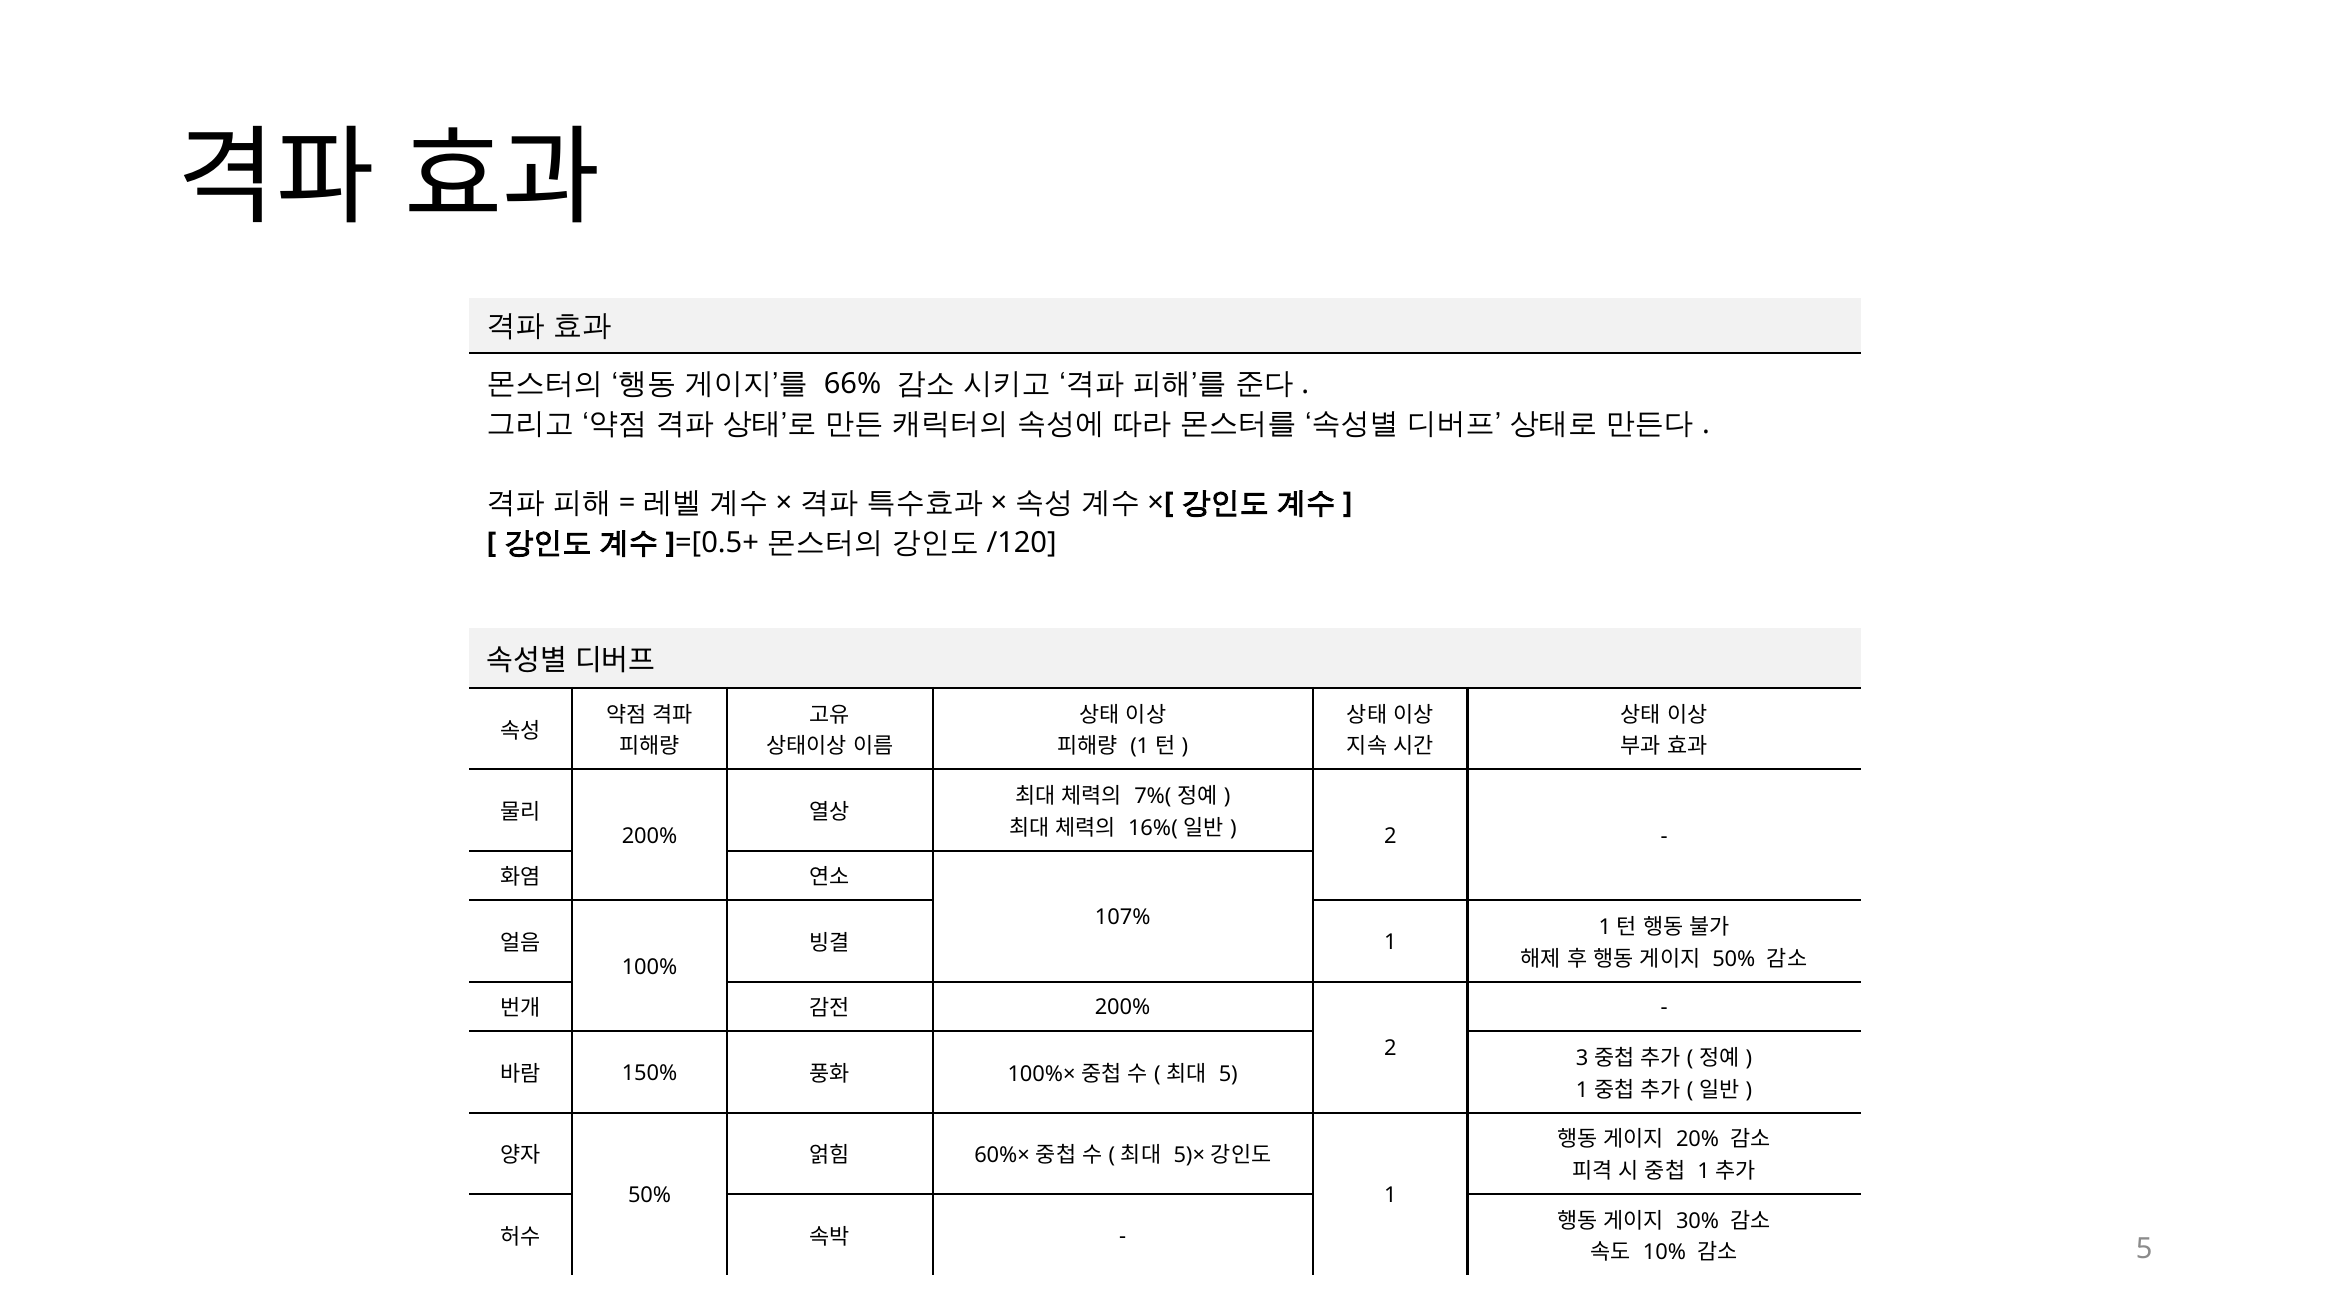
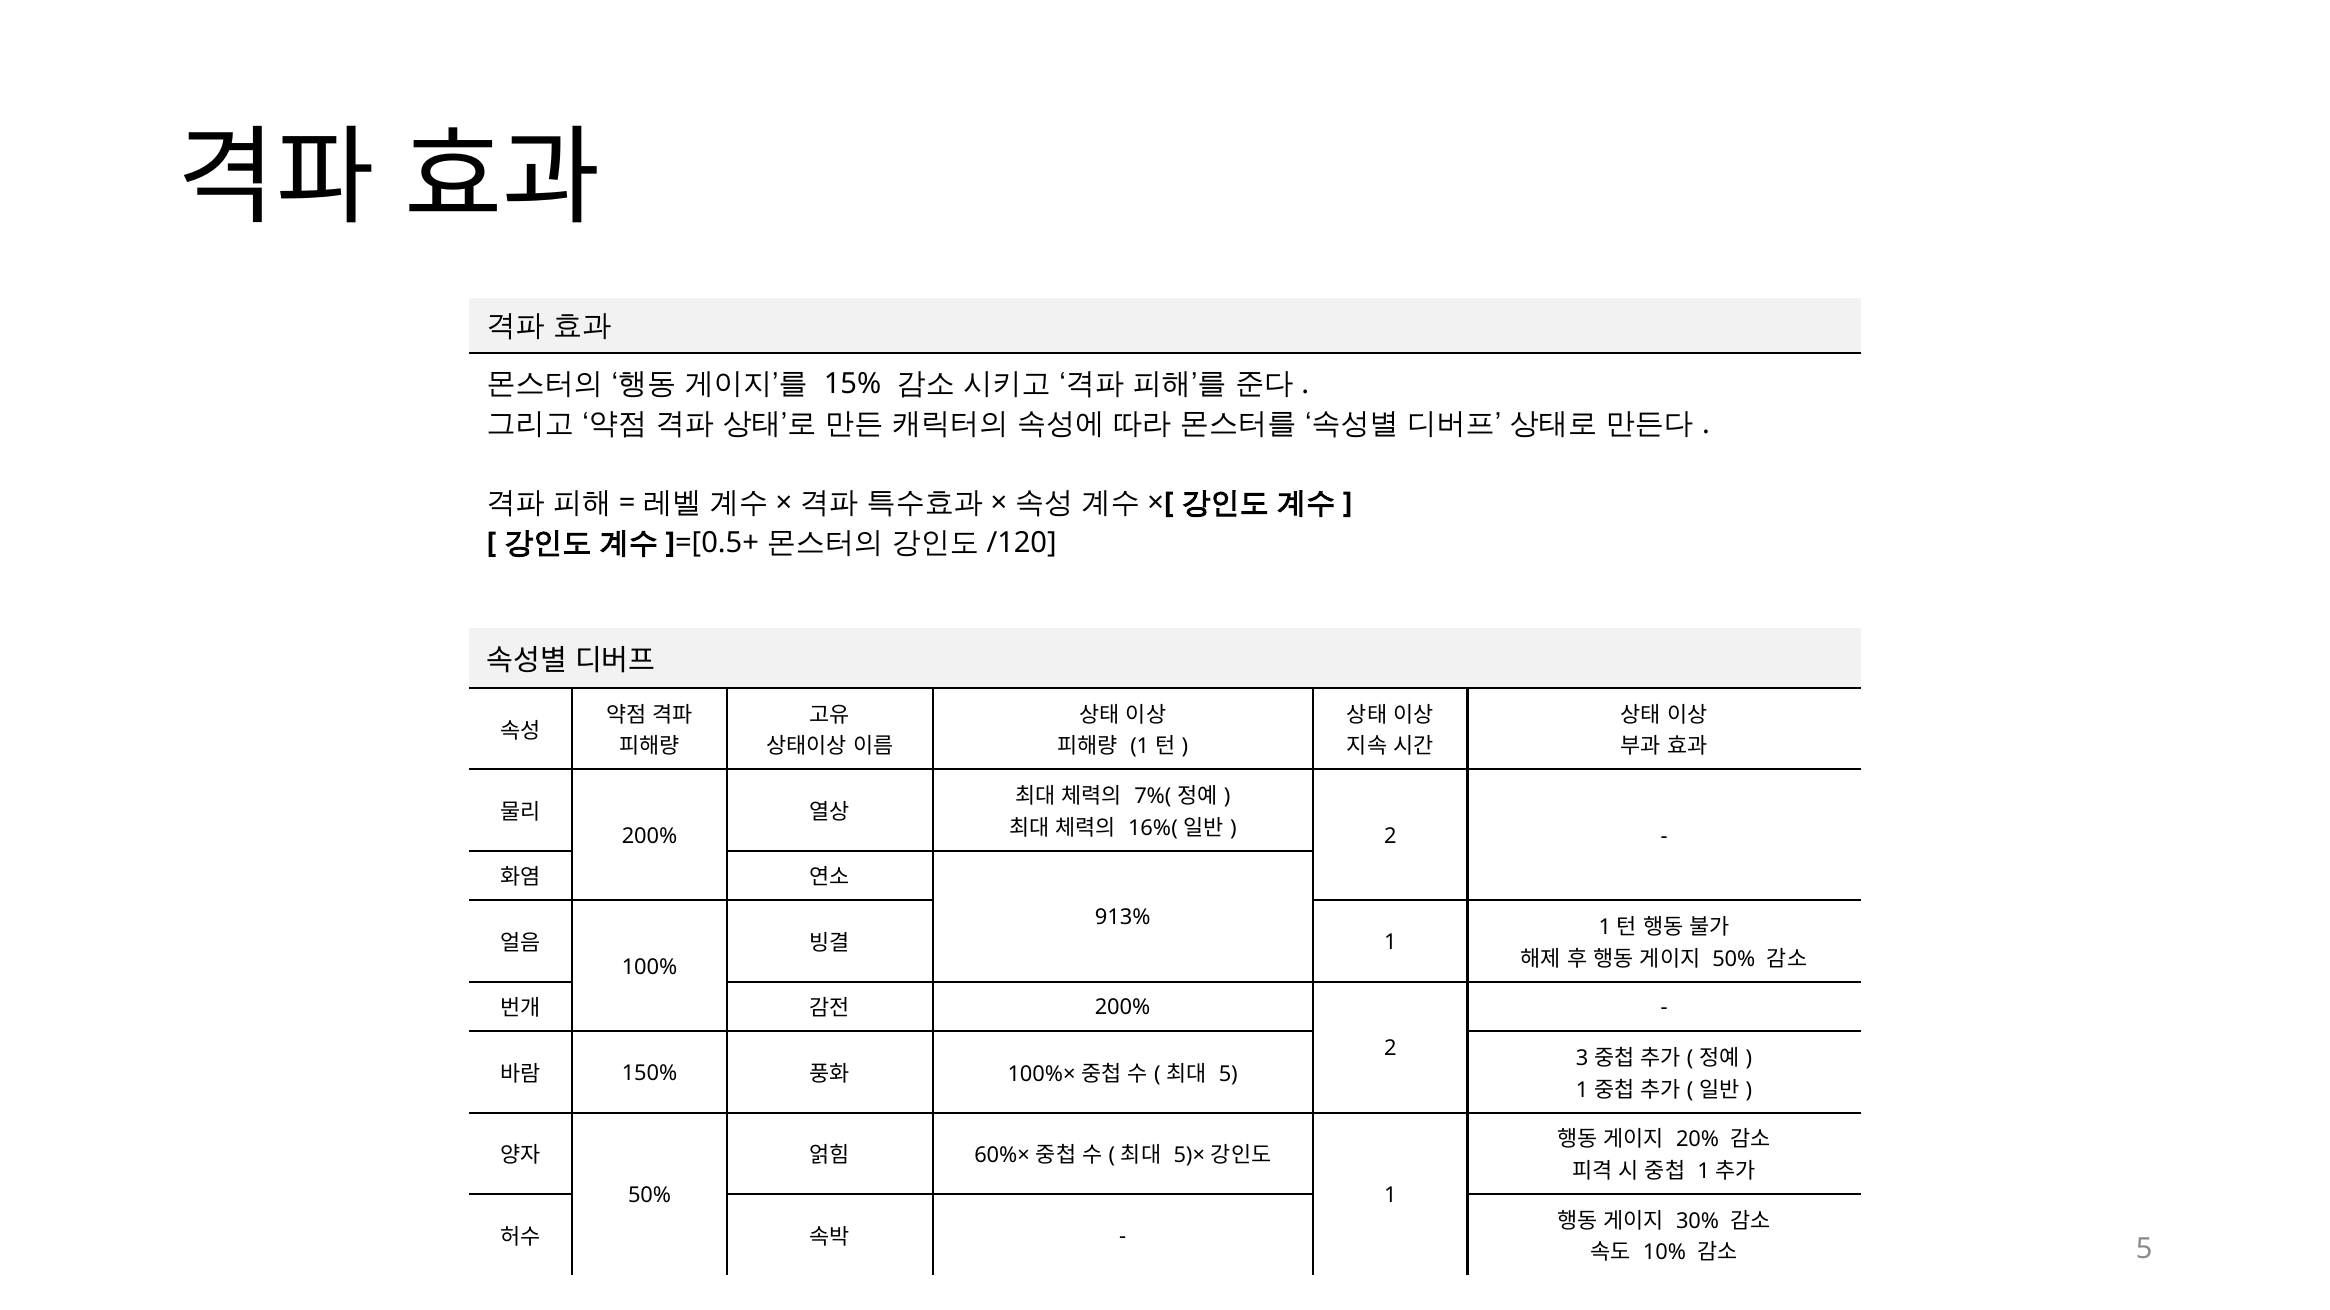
66%: 66% -> 15%
107%: 107% -> 913%
